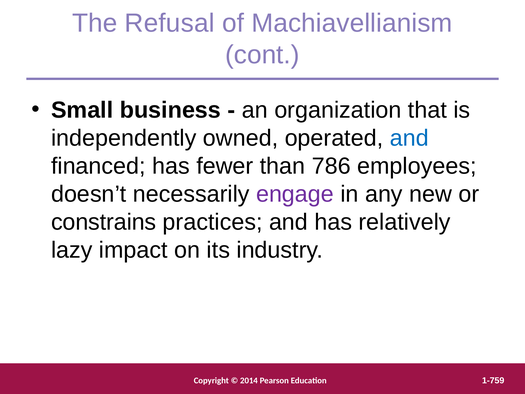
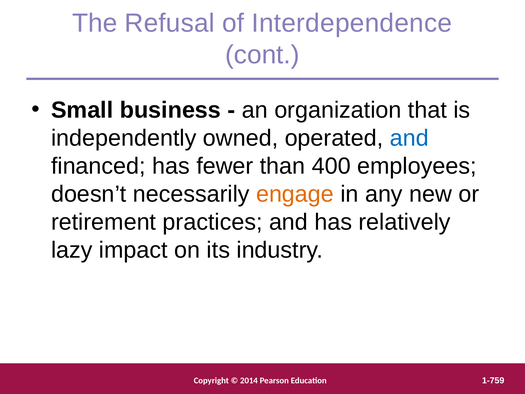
Machiavellianism: Machiavellianism -> Interdependence
786: 786 -> 400
engage colour: purple -> orange
constrains: constrains -> retirement
